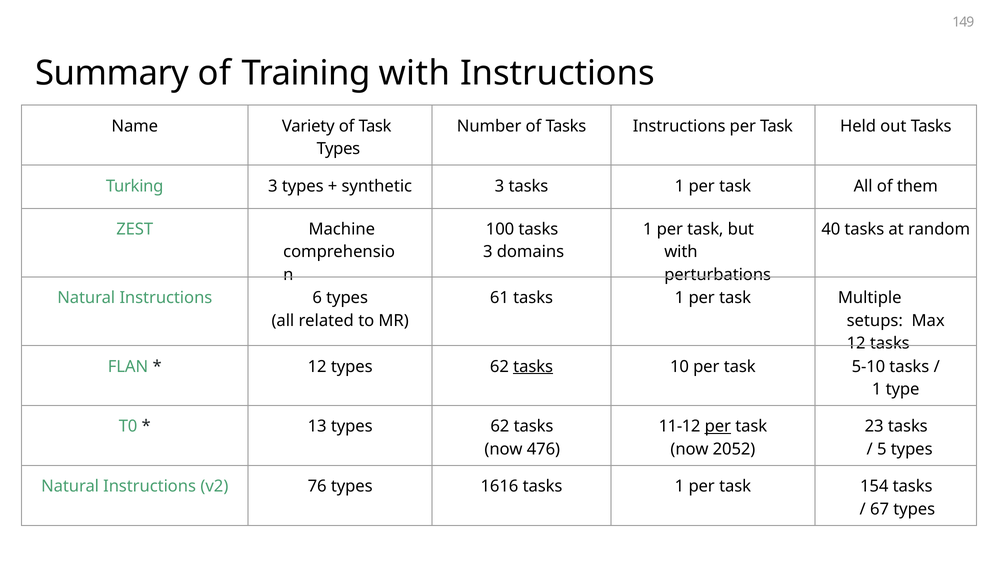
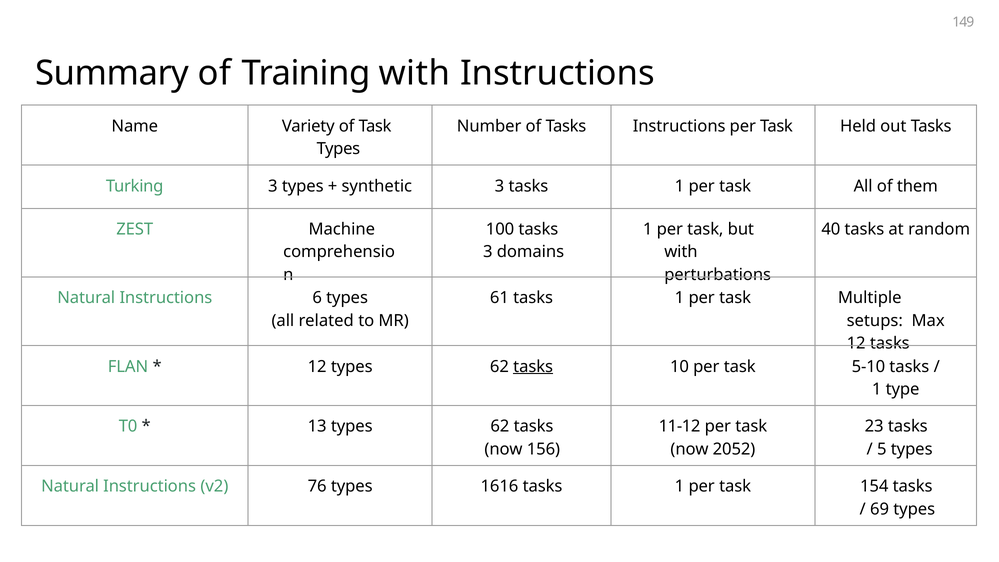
per at (718, 426) underline: present -> none
476: 476 -> 156
67: 67 -> 69
